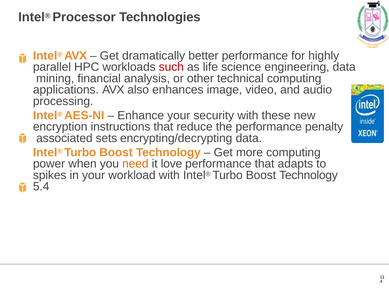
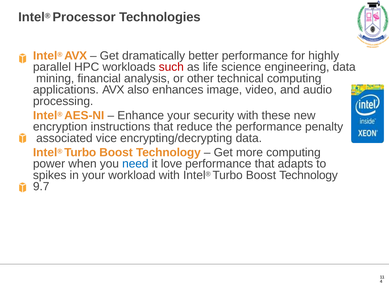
sets: sets -> vice
need colour: orange -> blue
5.4: 5.4 -> 9.7
